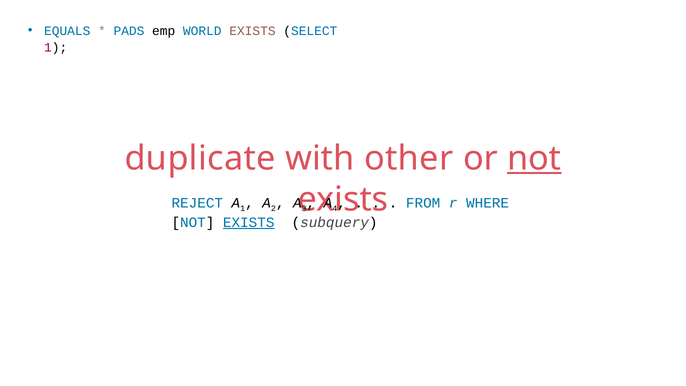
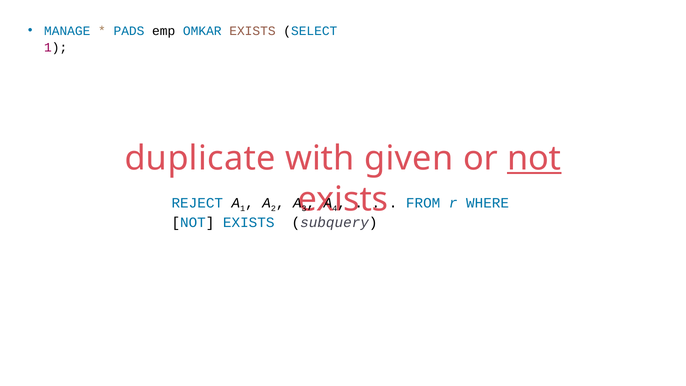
EQUALS: EQUALS -> MANAGE
WORLD: WORLD -> OMKAR
other: other -> given
EXISTS at (249, 222) underline: present -> none
